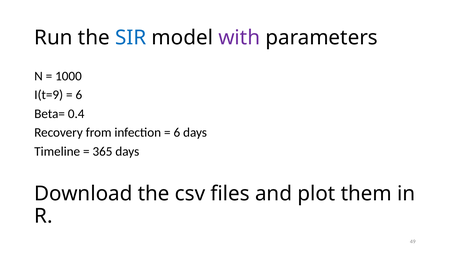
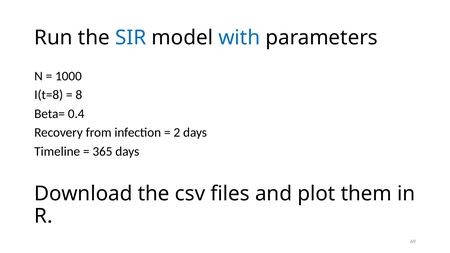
with colour: purple -> blue
I(t=9: I(t=9 -> I(t=8
6 at (79, 95): 6 -> 8
6 at (177, 133): 6 -> 2
